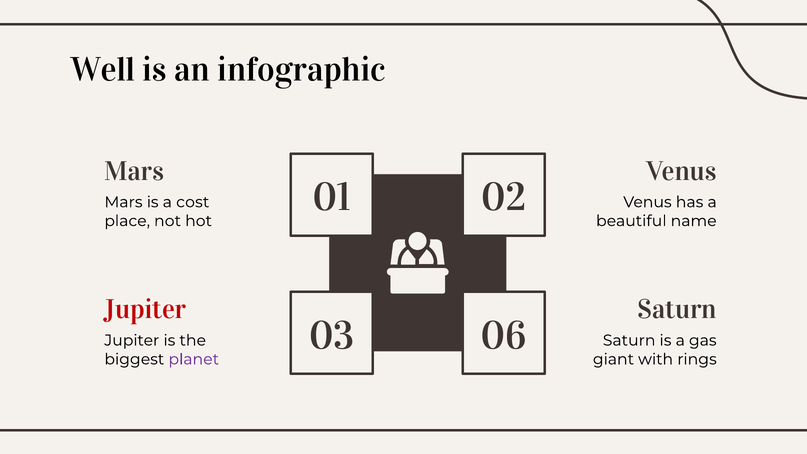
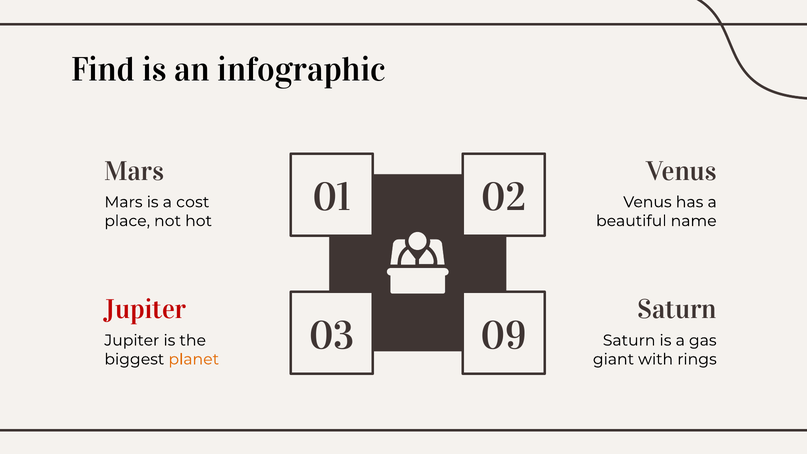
Well: Well -> Find
06: 06 -> 09
planet colour: purple -> orange
